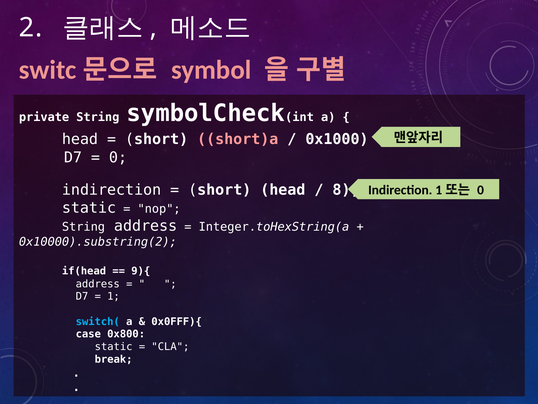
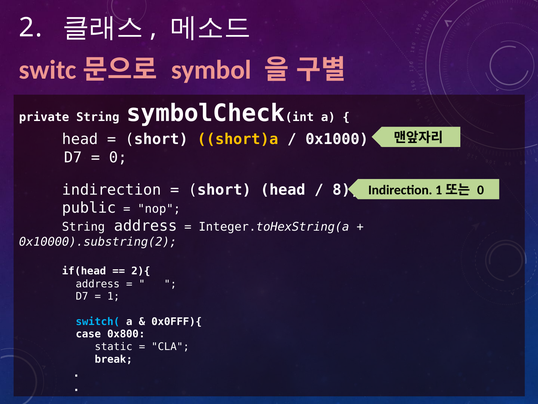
short)a colour: pink -> yellow
static at (89, 208): static -> public
9){: 9){ -> 2){
